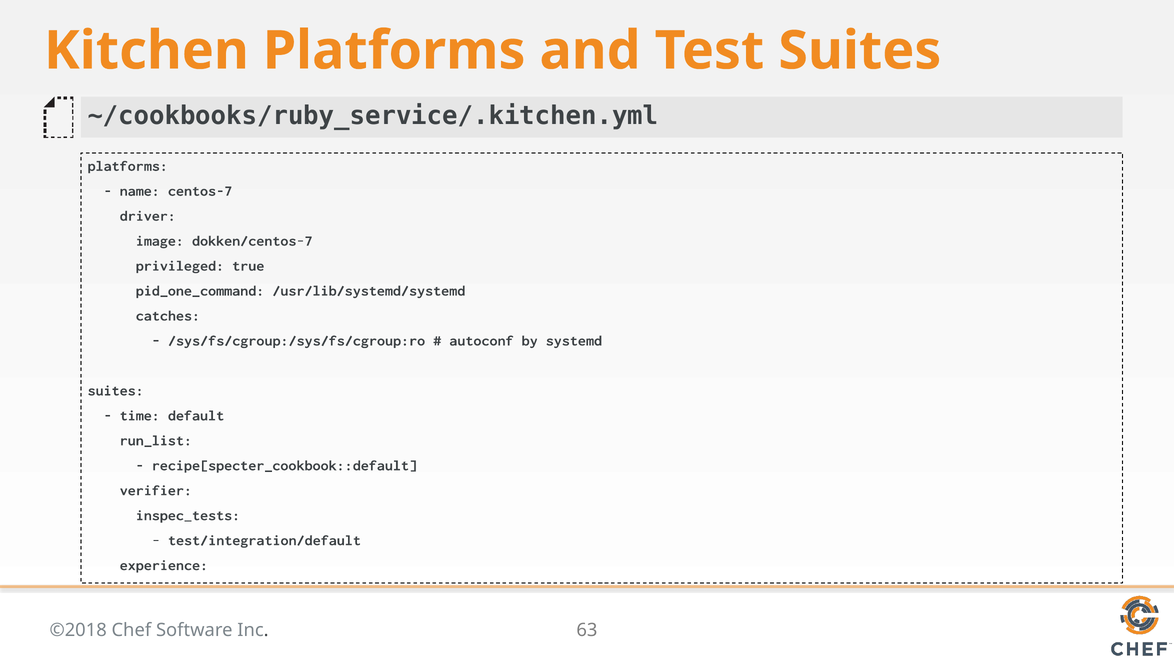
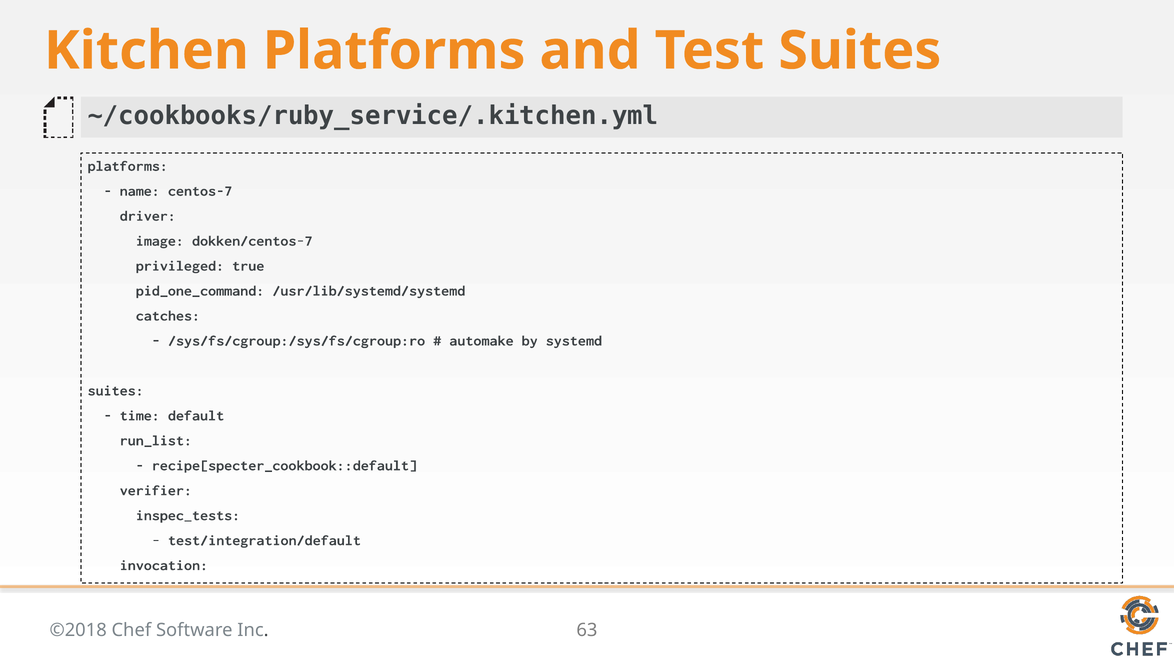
autoconf: autoconf -> automake
experience: experience -> invocation
